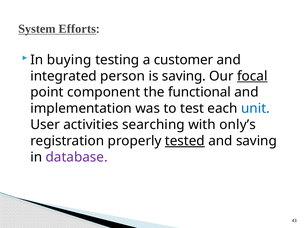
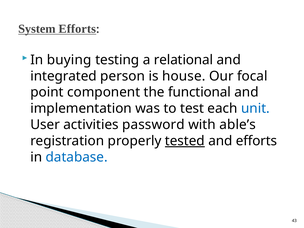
customer: customer -> relational
is saving: saving -> house
focal underline: present -> none
searching: searching -> password
only’s: only’s -> able’s
and saving: saving -> efforts
database colour: purple -> blue
